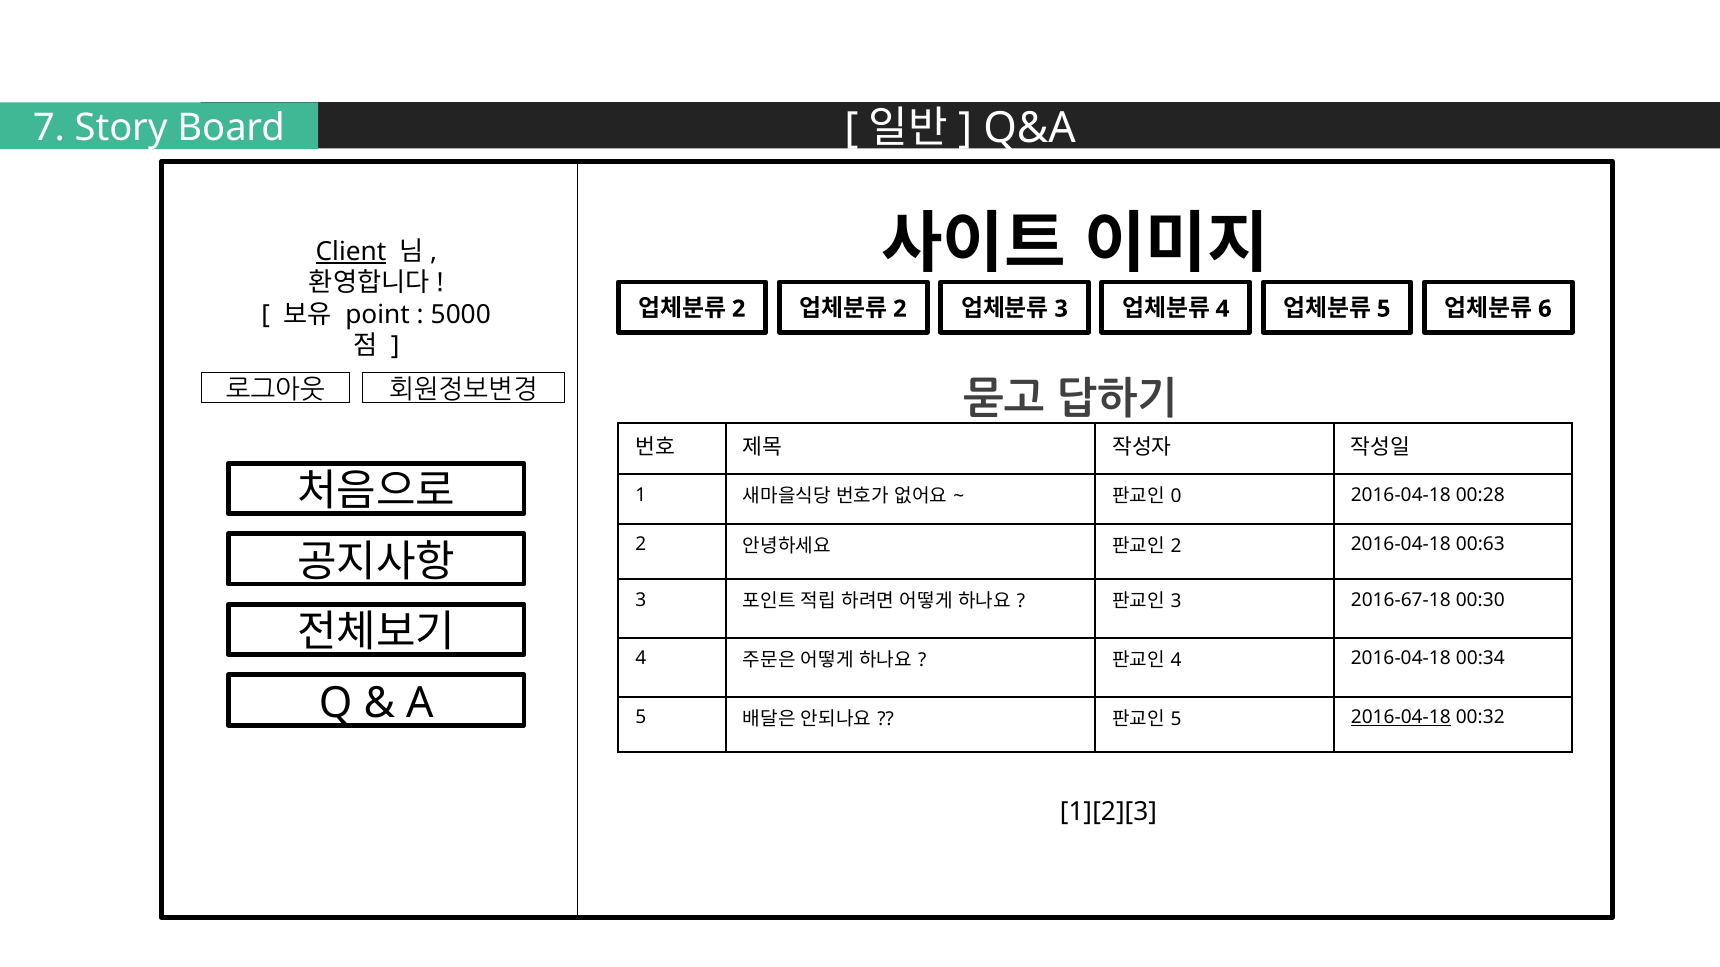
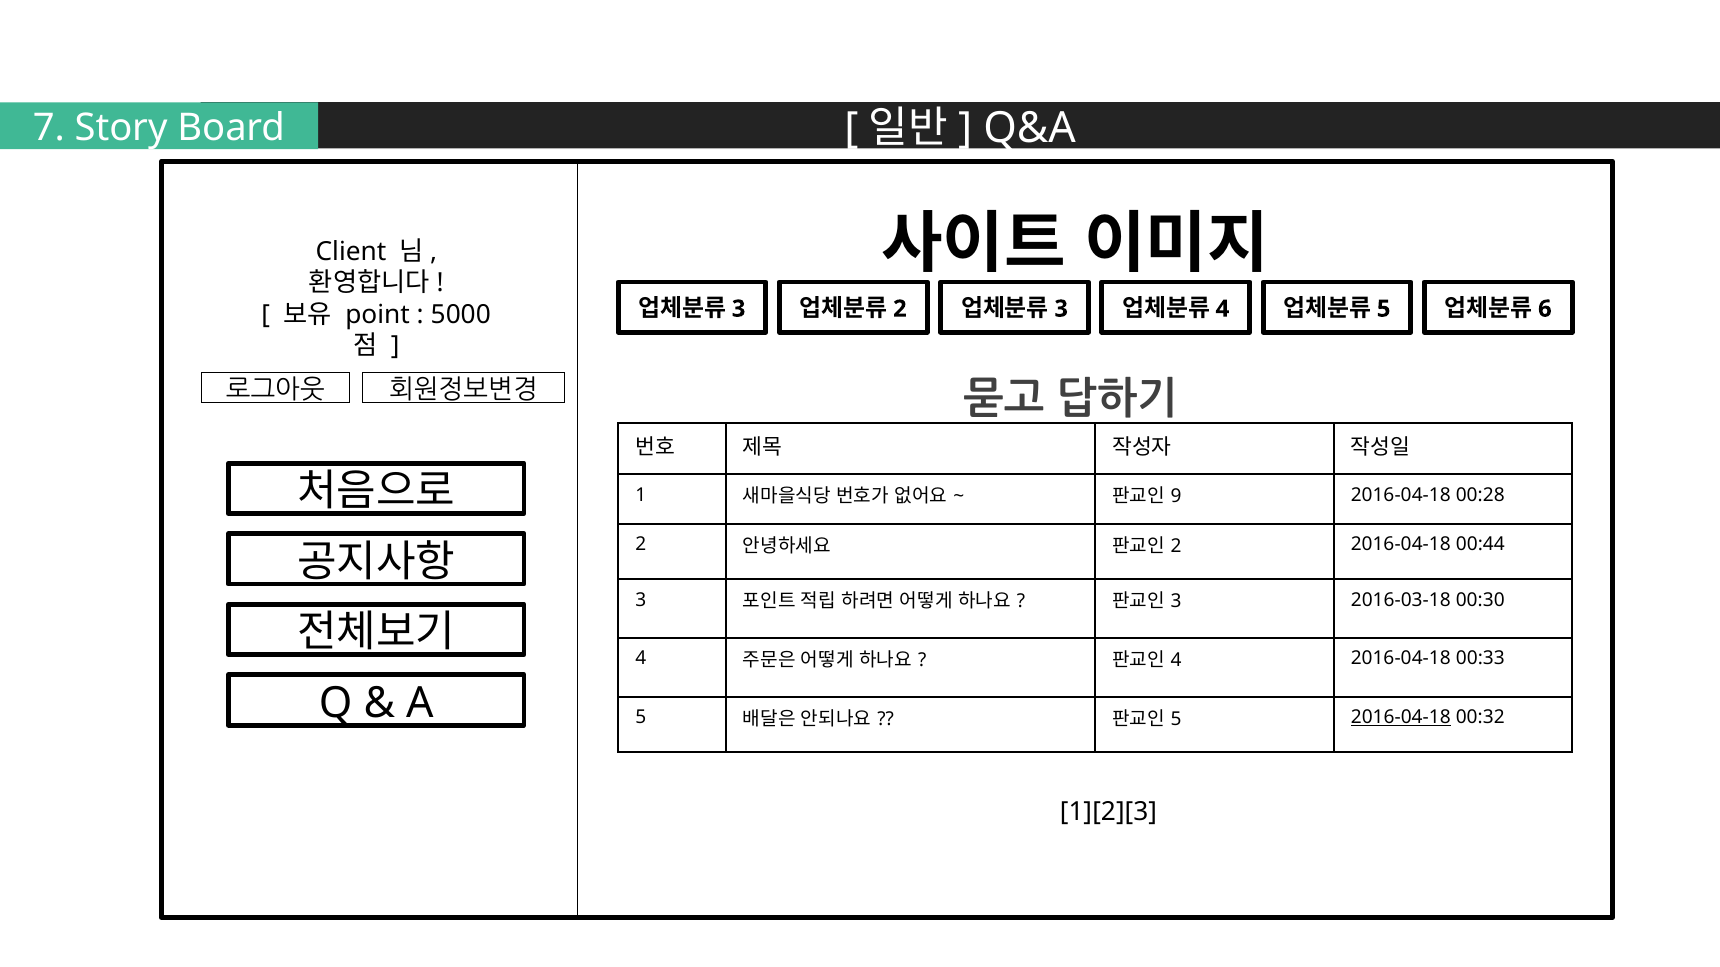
Client underline: present -> none
2 at (739, 309): 2 -> 3
0: 0 -> 9
00:63: 00:63 -> 00:44
2016-67-18: 2016-67-18 -> 2016-03-18
00:34: 00:34 -> 00:33
